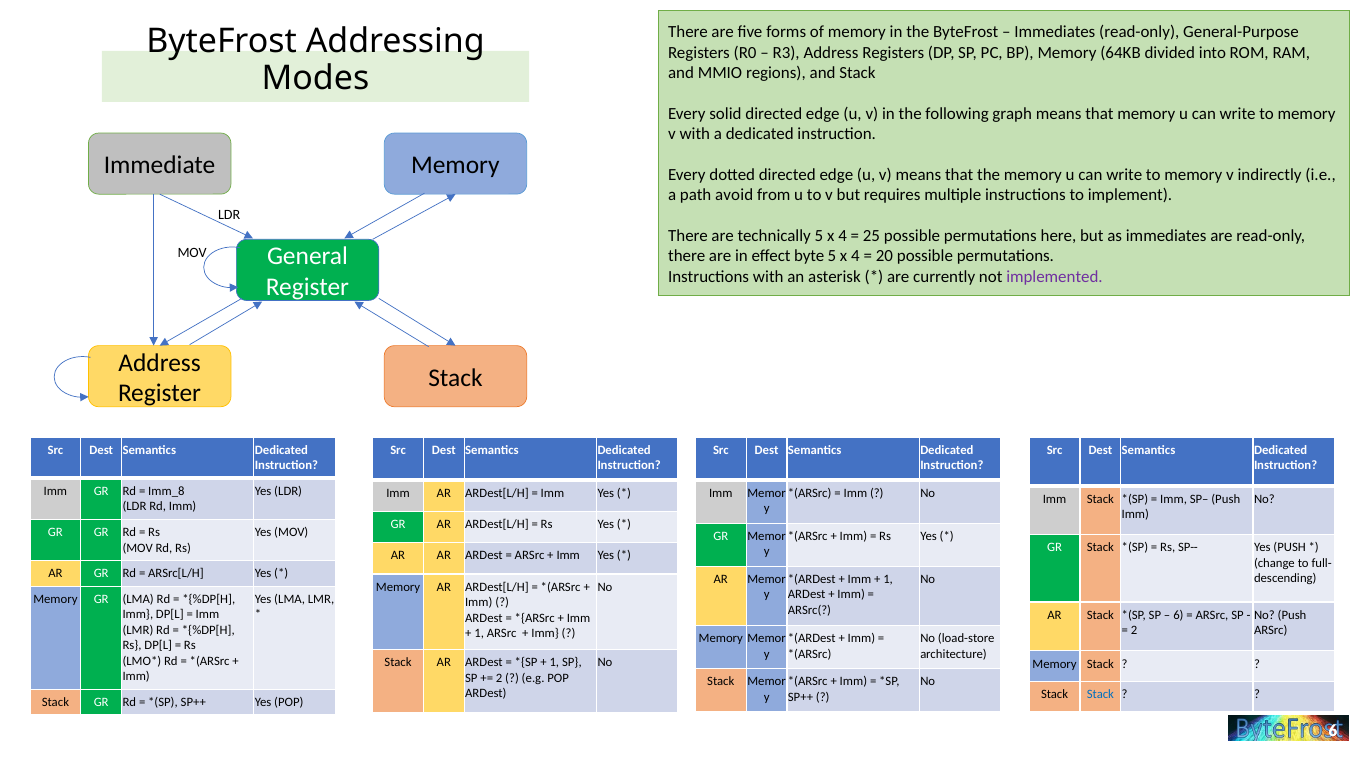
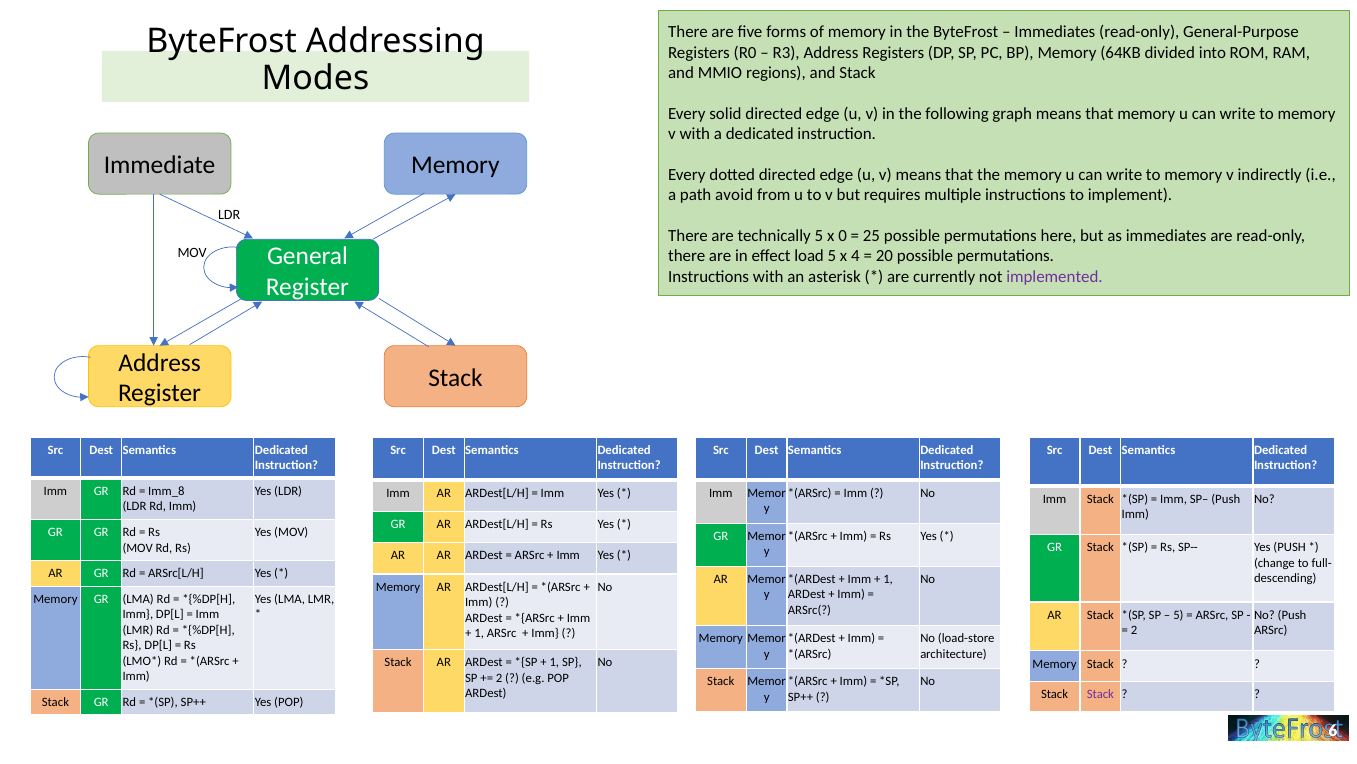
technically 5 x 4: 4 -> 0
byte: byte -> load
6 at (1178, 614): 6 -> 5
Stack at (1100, 694) colour: blue -> purple
